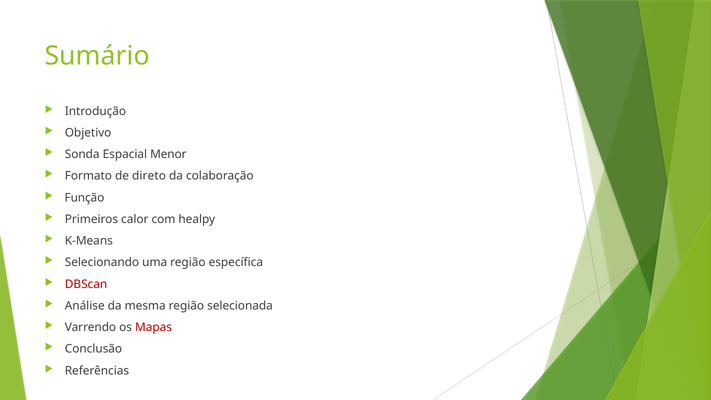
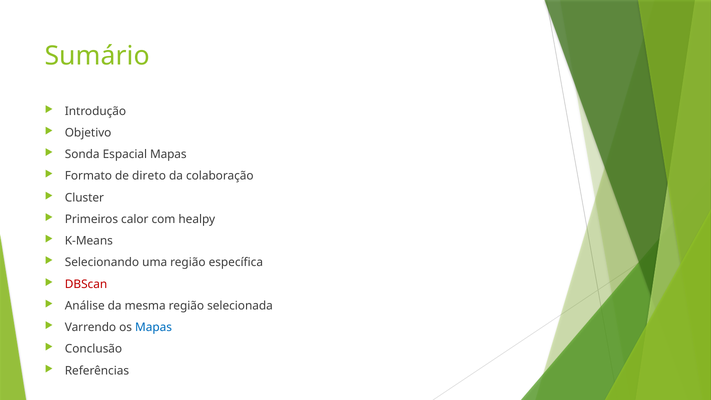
Espacial Menor: Menor -> Mapas
Função: Função -> Cluster
Mapas at (154, 327) colour: red -> blue
